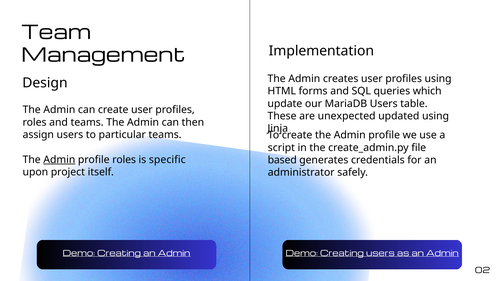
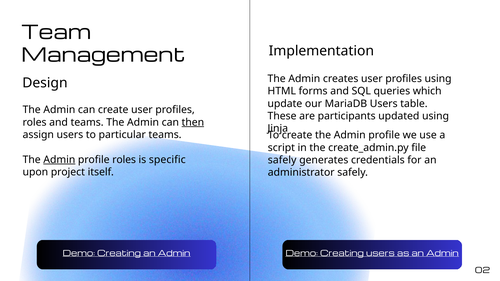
unexpected: unexpected -> participants
then underline: none -> present
based at (282, 160): based -> safely
